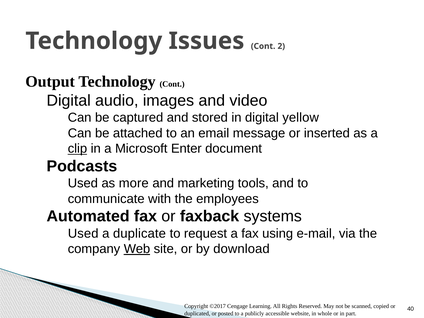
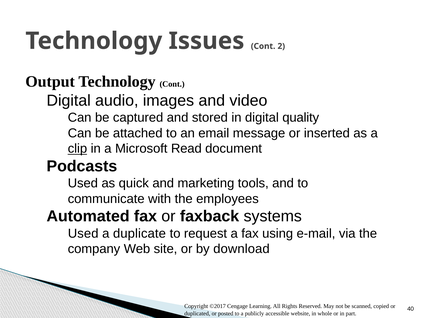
yellow: yellow -> quality
Enter: Enter -> Read
more: more -> quick
Web underline: present -> none
